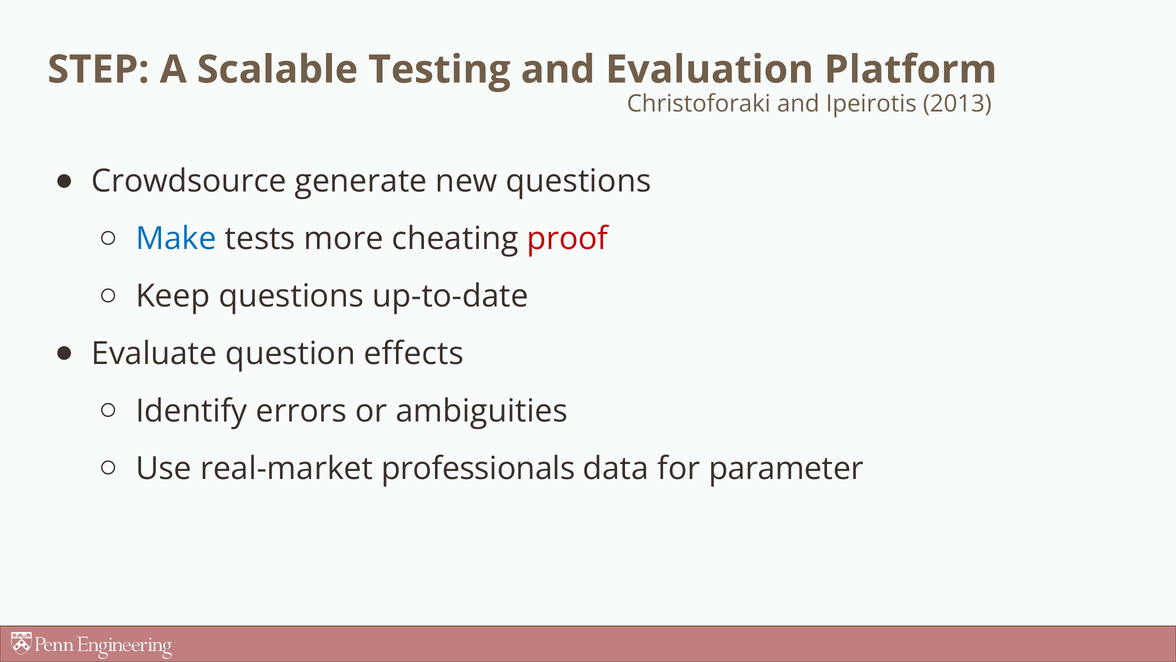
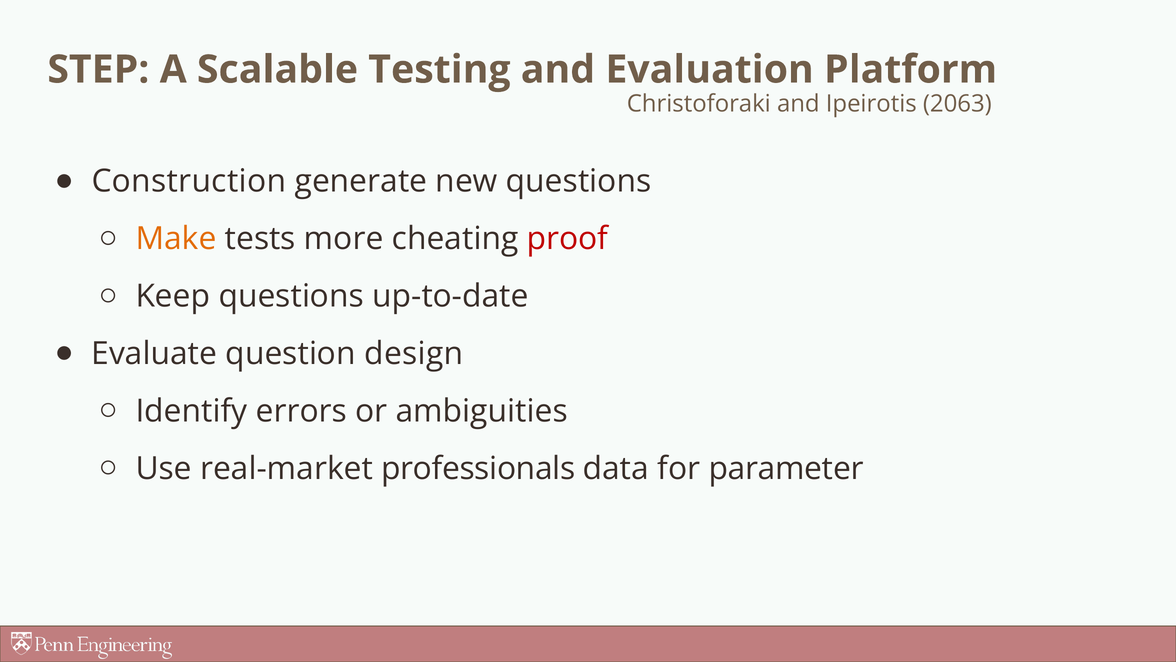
2013: 2013 -> 2063
Crowdsource: Crowdsource -> Construction
Make colour: blue -> orange
effects: effects -> design
